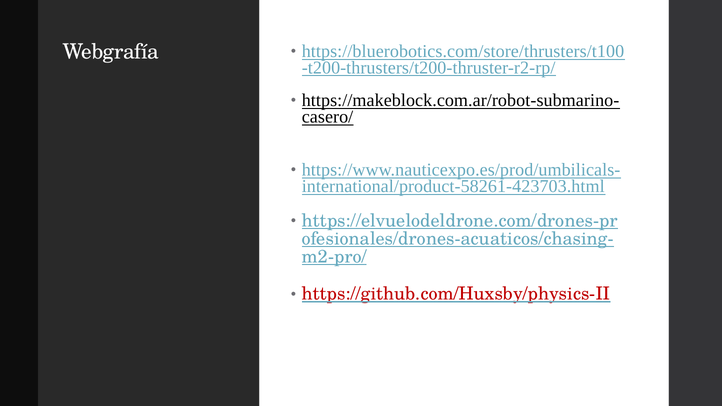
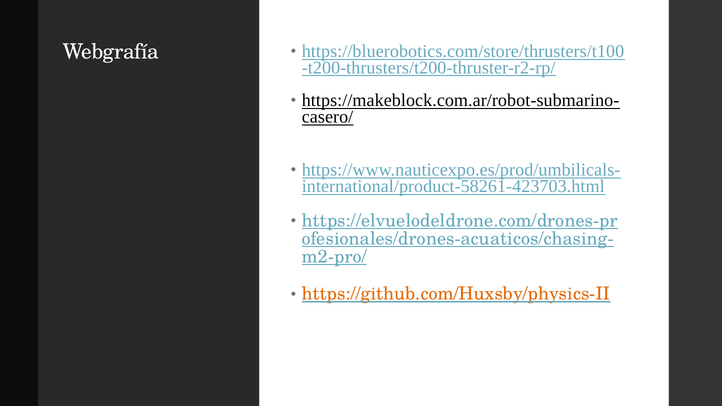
https://github.com/Huxsby/physics-II colour: red -> orange
